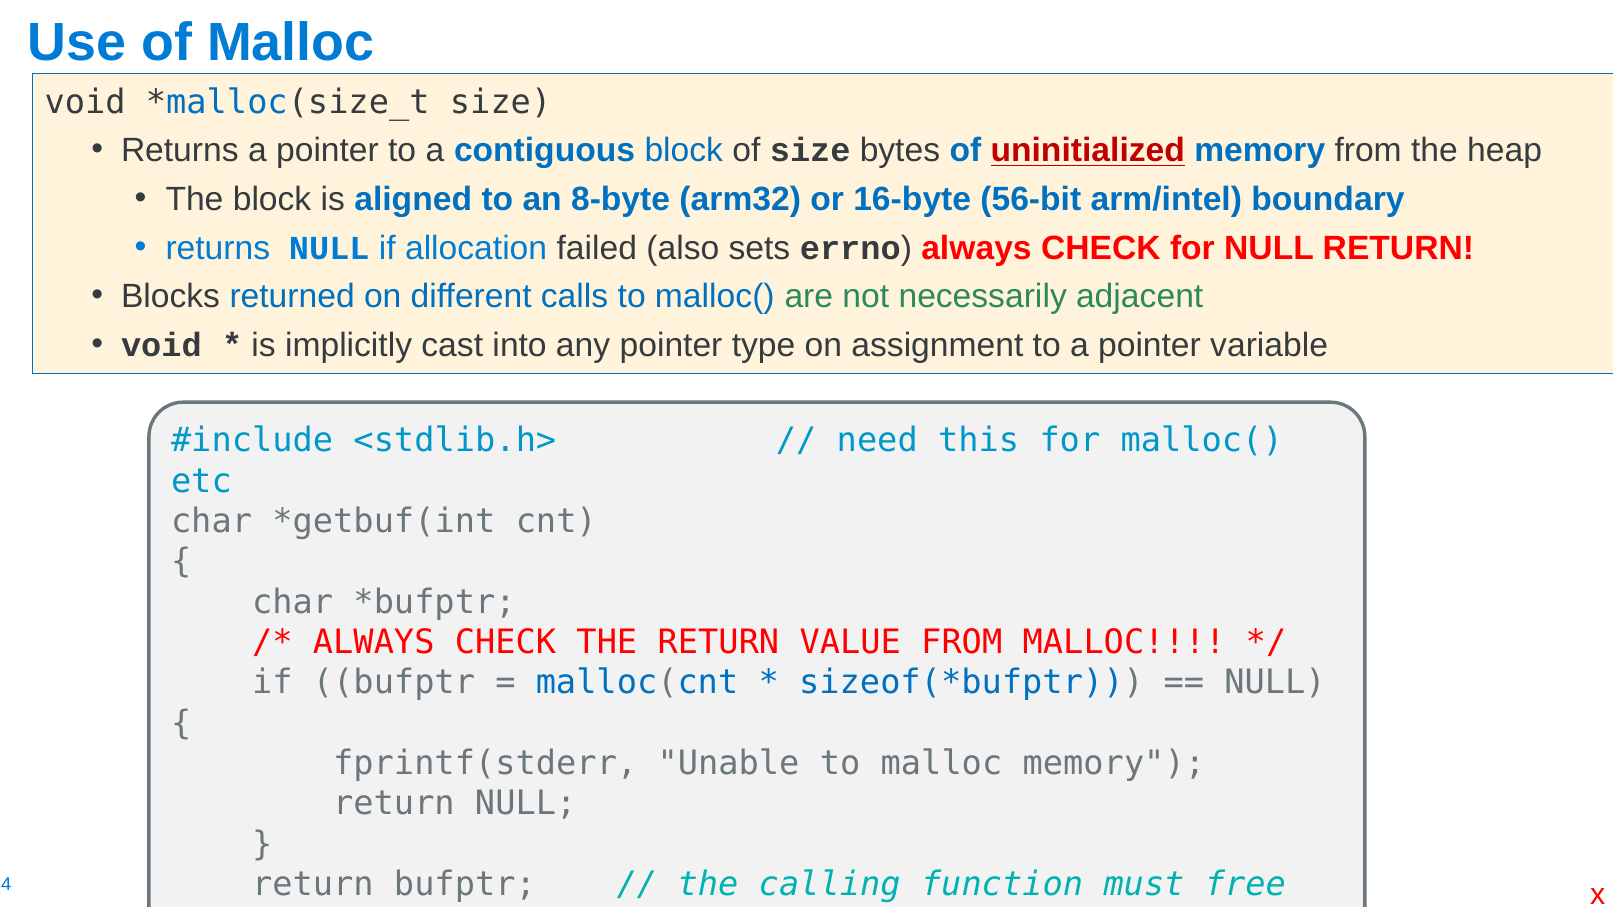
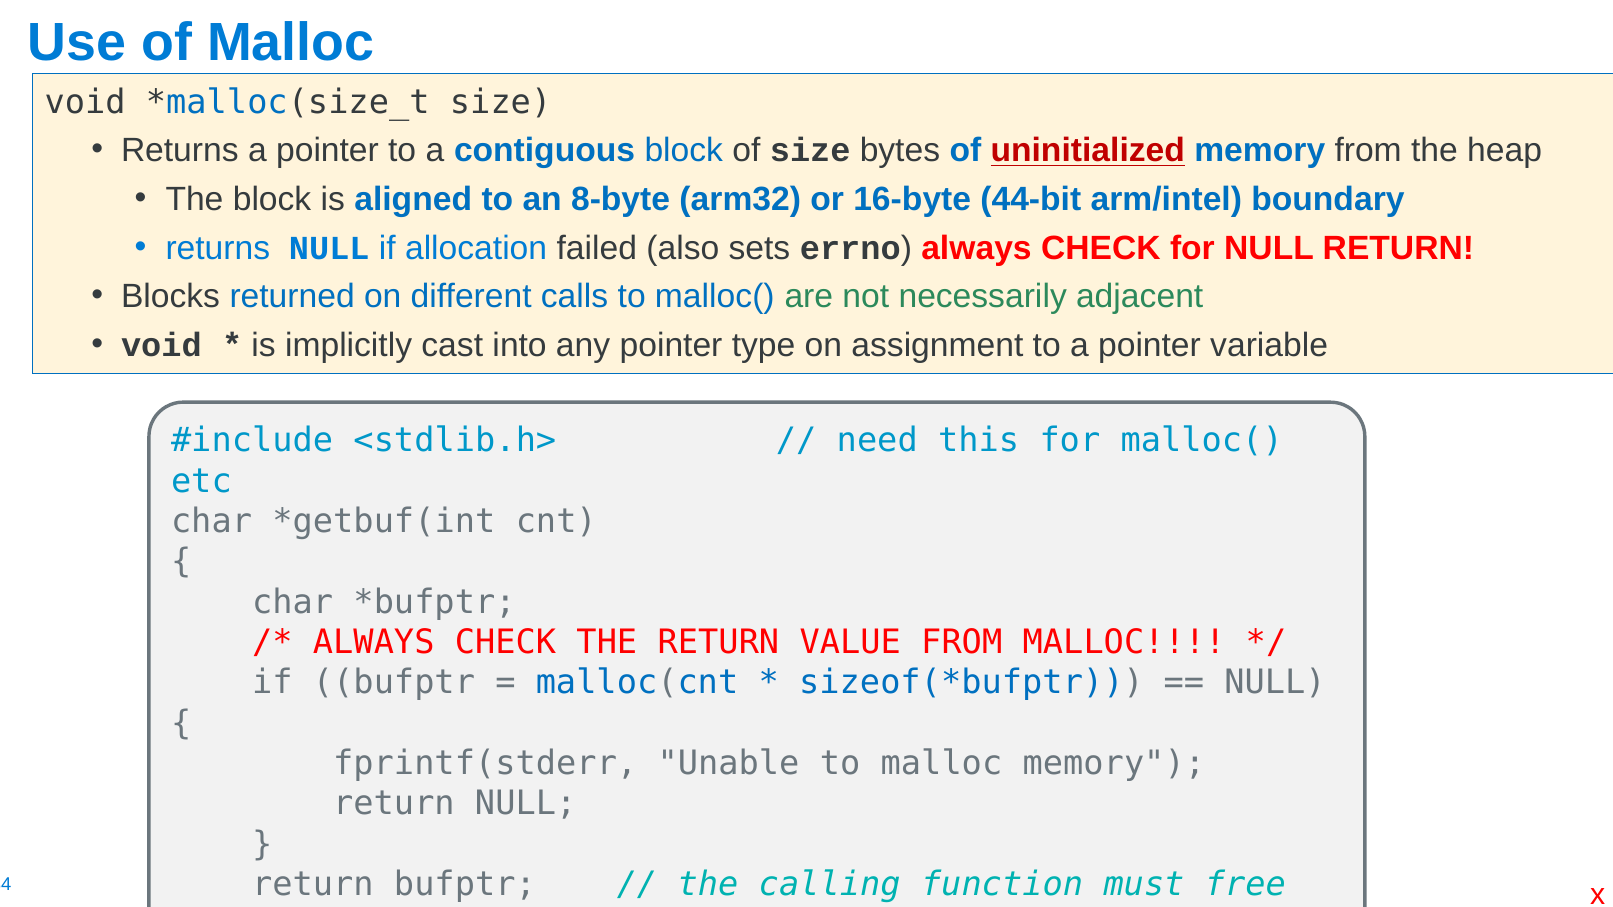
56-bit: 56-bit -> 44-bit
